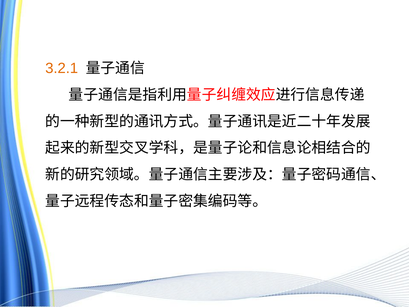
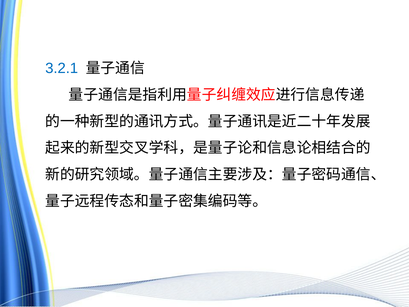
3.2.1 colour: orange -> blue
